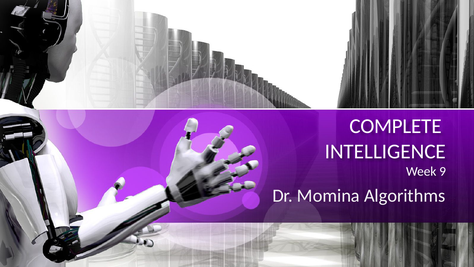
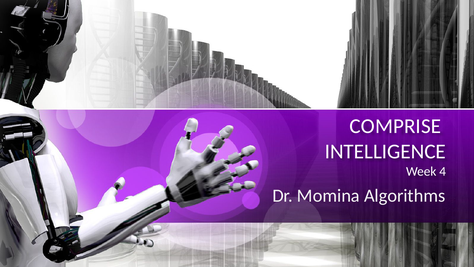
COMPLETE: COMPLETE -> COMPRISE
9: 9 -> 4
